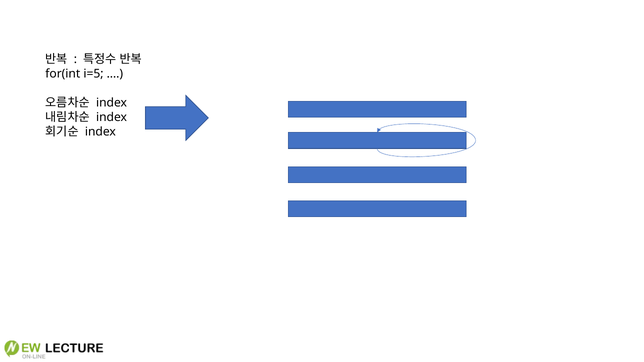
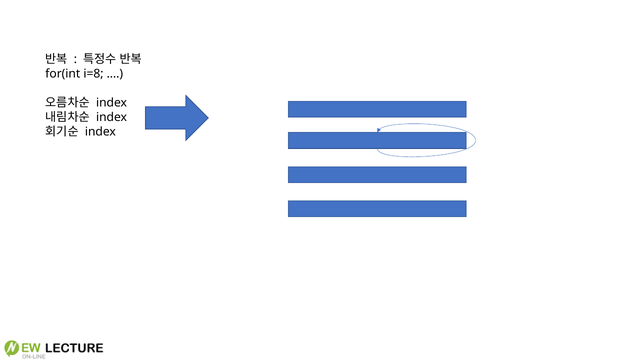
i=5: i=5 -> i=8
